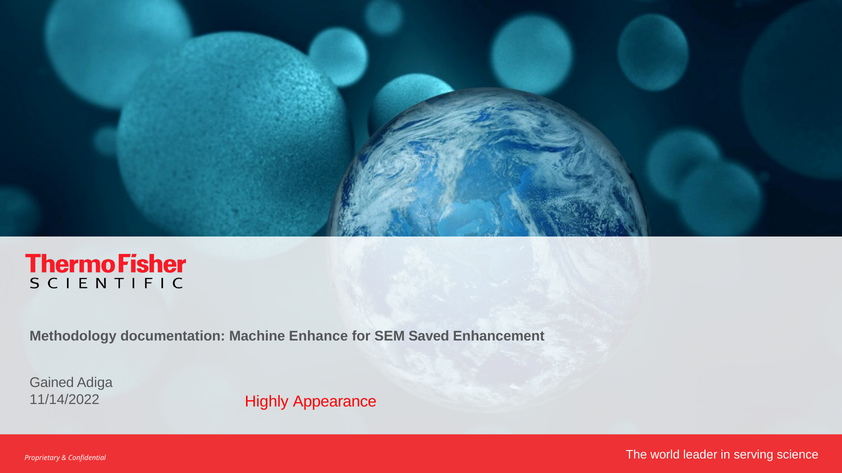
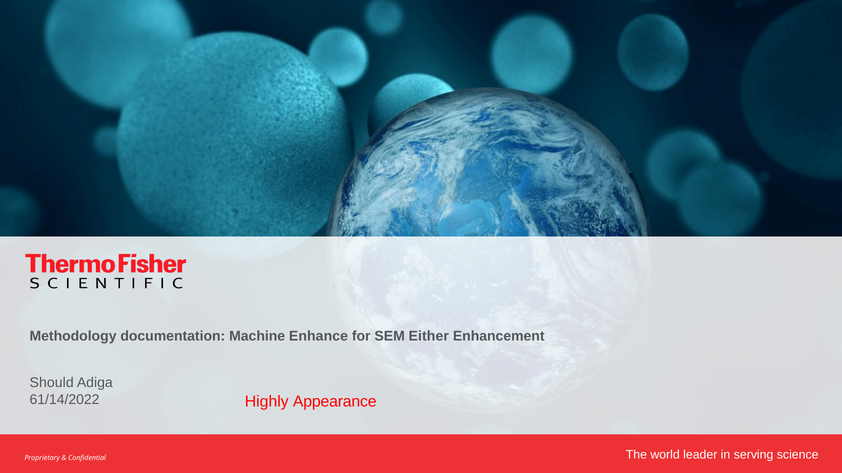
Saved: Saved -> Either
Gained: Gained -> Should
11/14/2022: 11/14/2022 -> 61/14/2022
